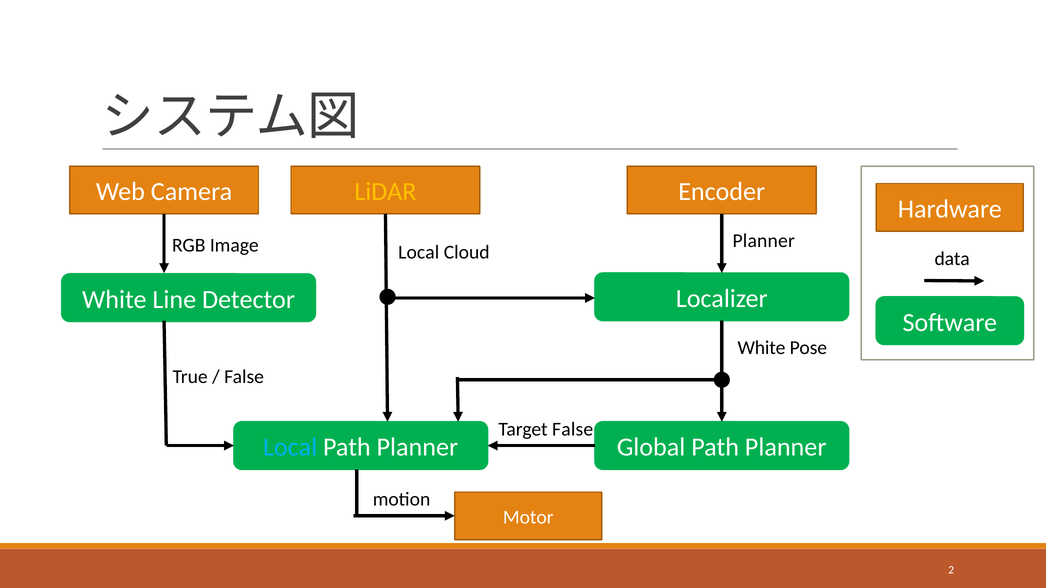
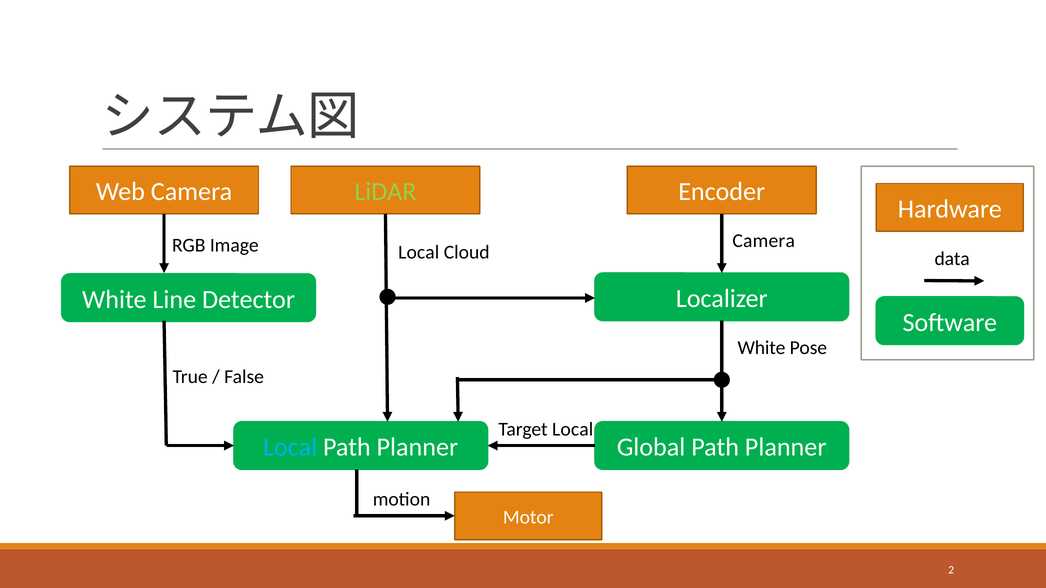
LiDAR colour: yellow -> light green
Planner at (764, 241): Planner -> Camera
Target False: False -> Local
